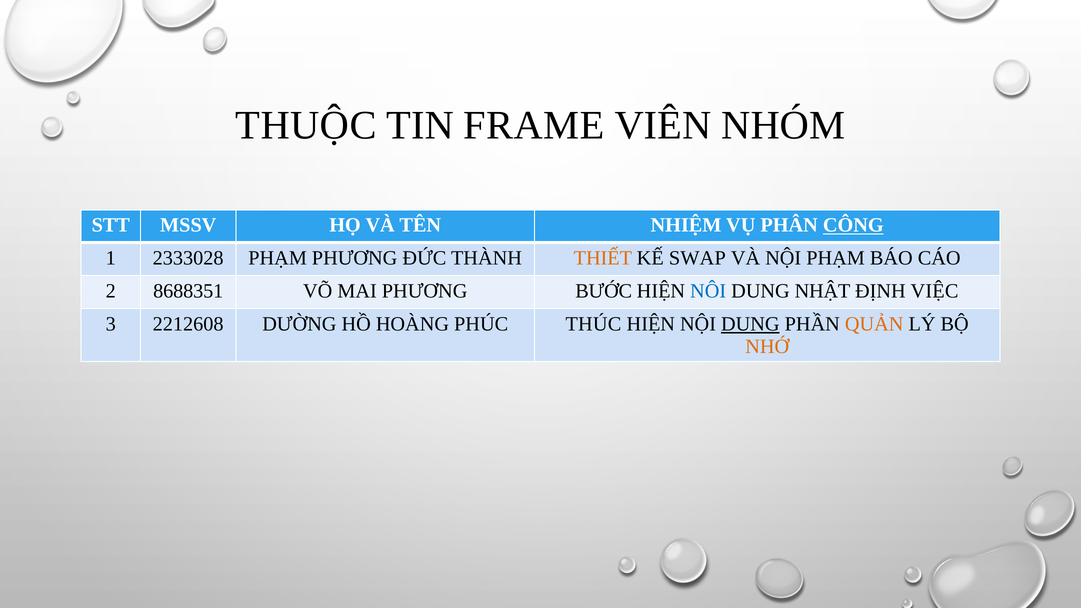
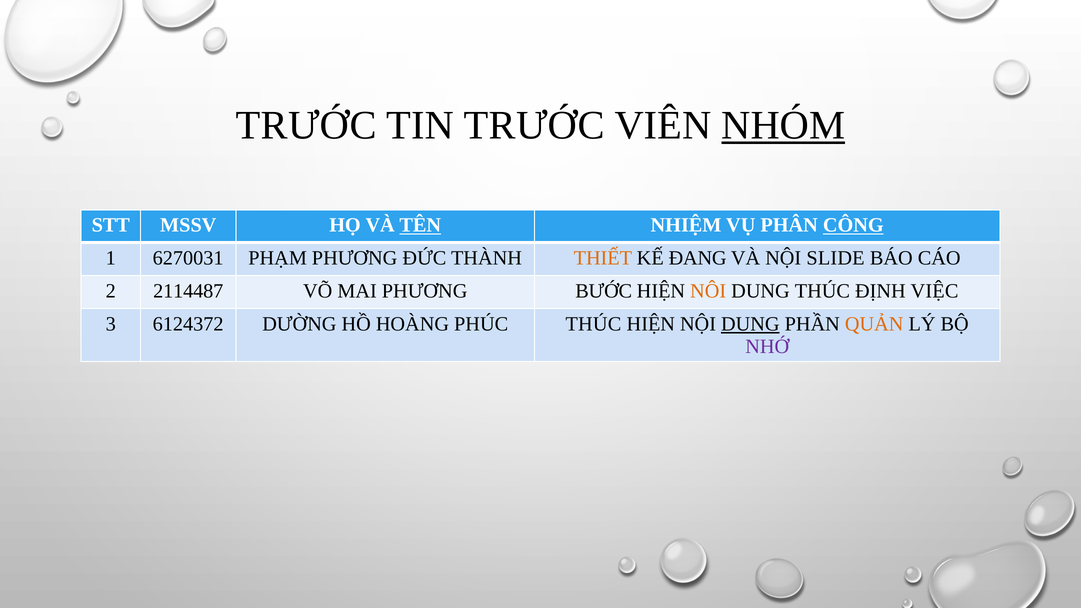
THUỘC at (306, 125): THUỘC -> TRƯỚC
TIN FRAME: FRAME -> TRƯỚC
NHÓM underline: none -> present
TÊN underline: none -> present
2333028: 2333028 -> 6270031
SWAP: SWAP -> ĐANG
NỘI PHẠM: PHẠM -> SLIDE
8688351: 8688351 -> 2114487
NÔI colour: blue -> orange
DUNG NHẬT: NHẬT -> THÚC
2212608: 2212608 -> 6124372
NHỚ colour: orange -> purple
